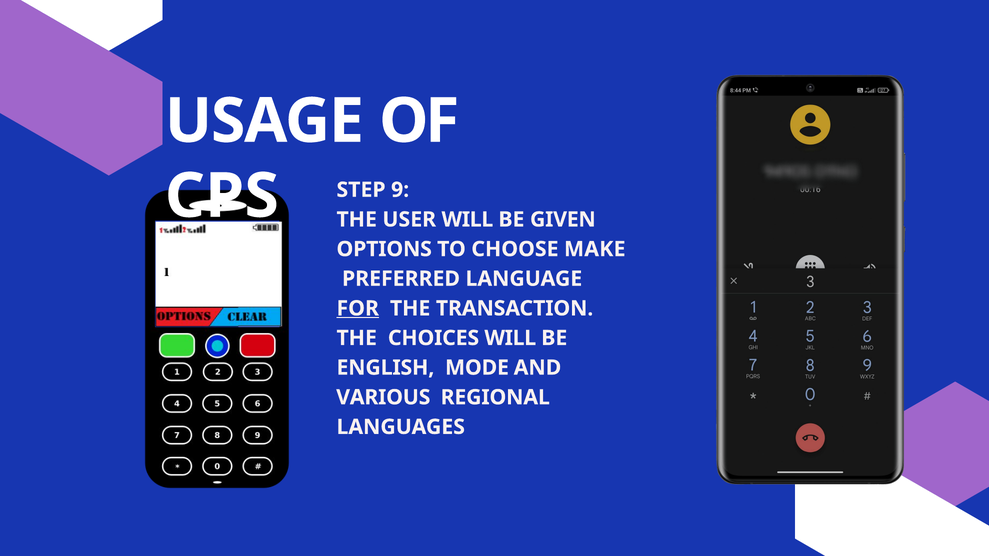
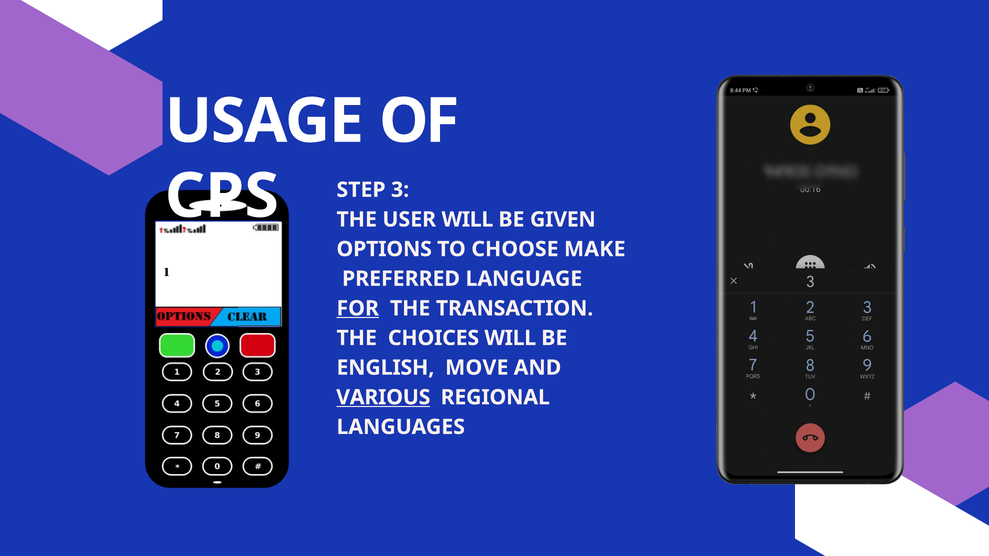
9: 9 -> 3
MODE: MODE -> MOVE
VARIOUS underline: none -> present
